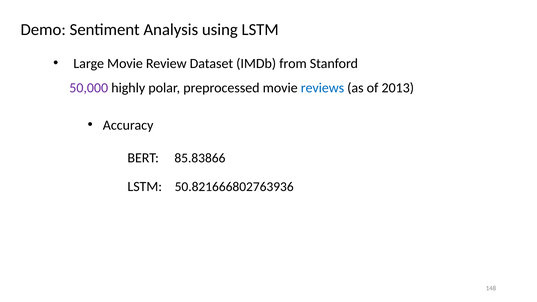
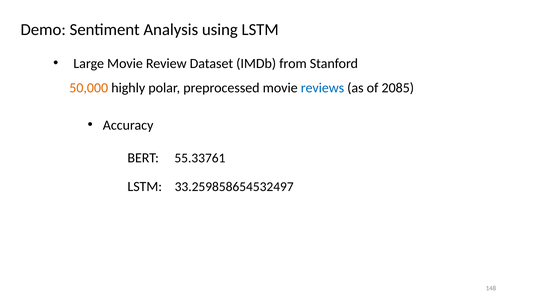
50,000 colour: purple -> orange
2013: 2013 -> 2085
85.83866: 85.83866 -> 55.33761
50.821666802763936: 50.821666802763936 -> 33.259858654532497
